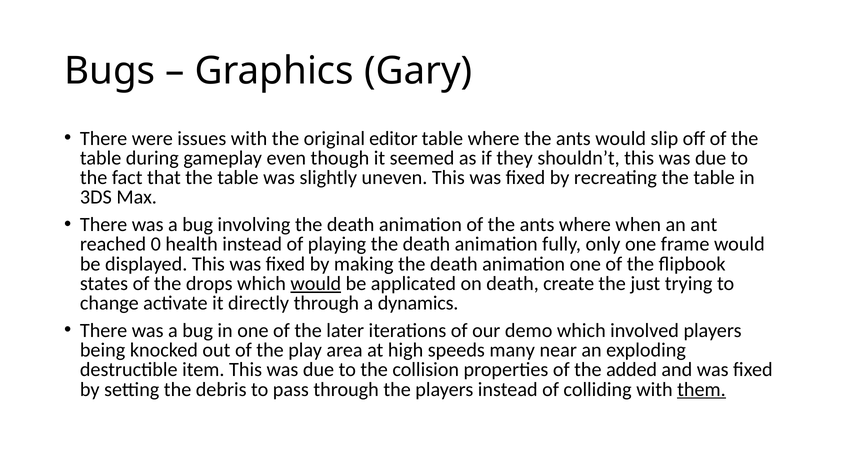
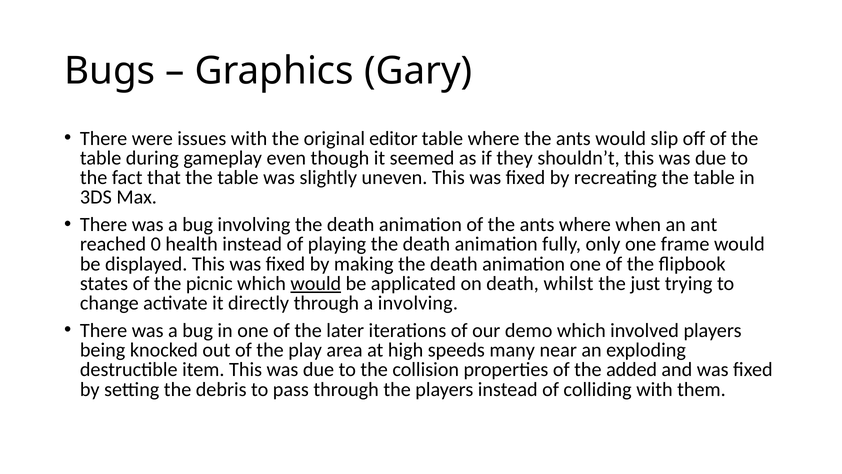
drops: drops -> picnic
create: create -> whilst
a dynamics: dynamics -> involving
them underline: present -> none
